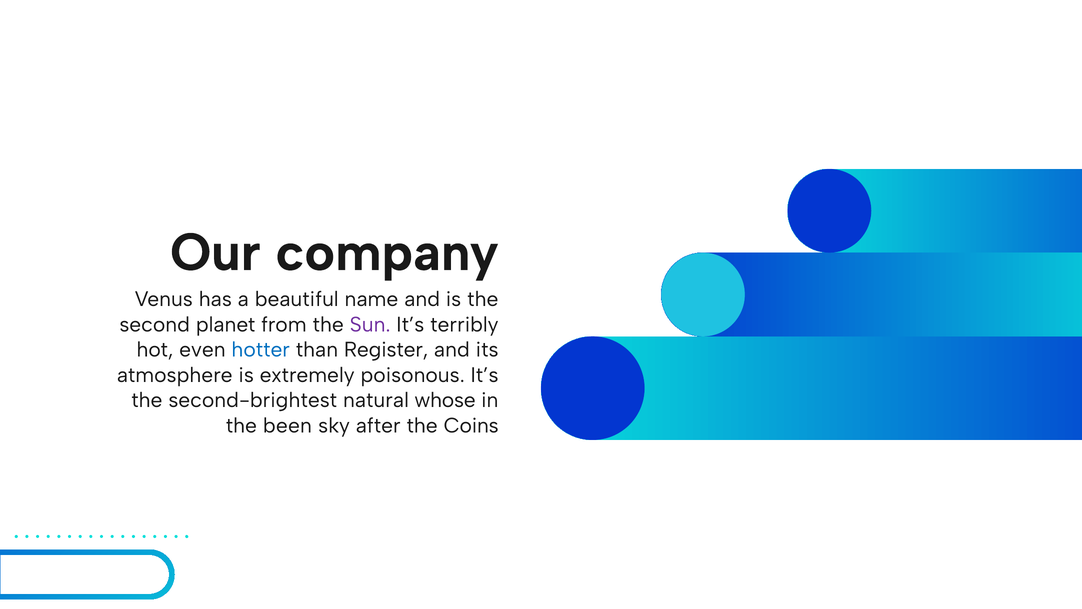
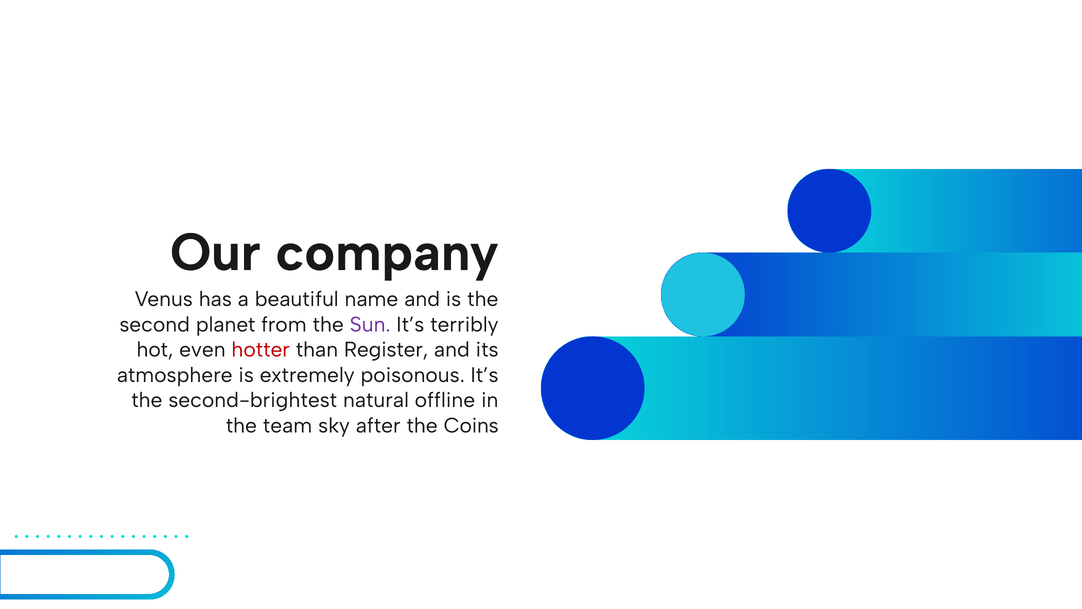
hotter colour: blue -> red
whose: whose -> offline
been: been -> team
